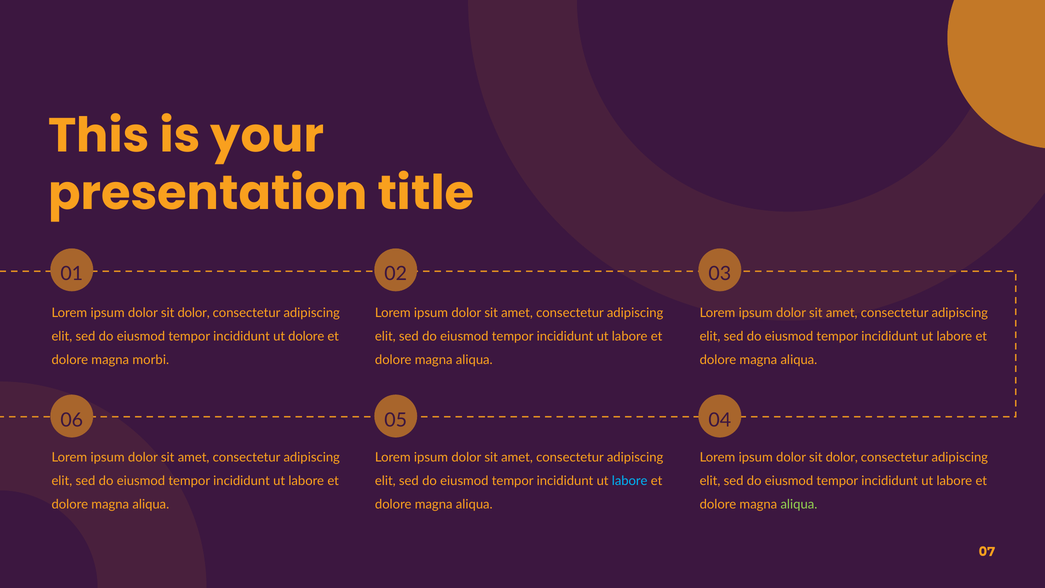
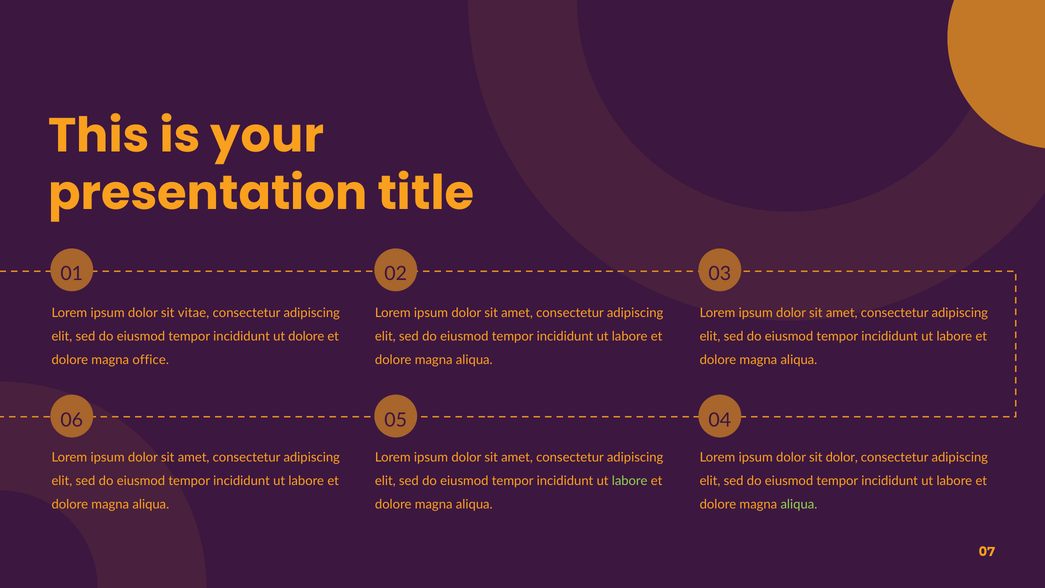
dolor at (194, 313): dolor -> vitae
morbi: morbi -> office
labore at (630, 481) colour: light blue -> light green
